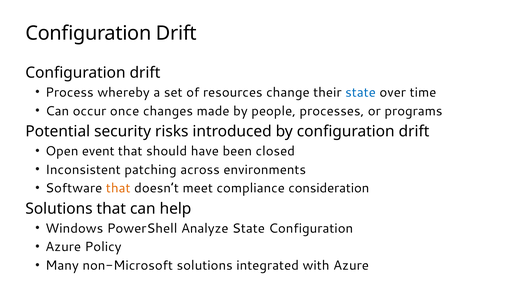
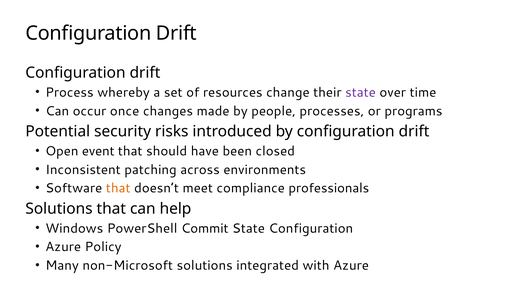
state at (361, 92) colour: blue -> purple
consideration: consideration -> professionals
Analyze: Analyze -> Commit
